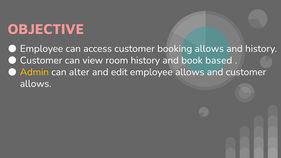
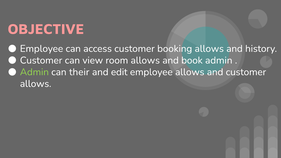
room history: history -> allows
book based: based -> admin
Admin at (34, 72) colour: yellow -> light green
alter: alter -> their
